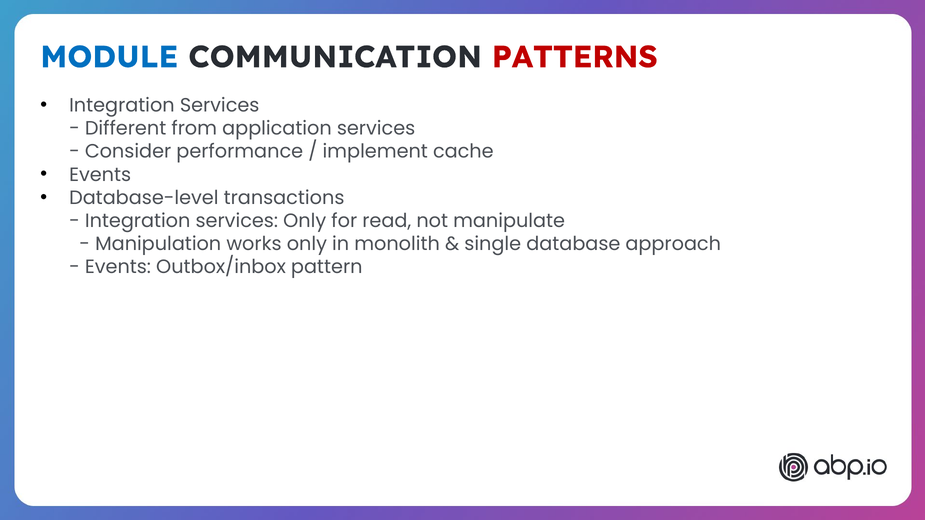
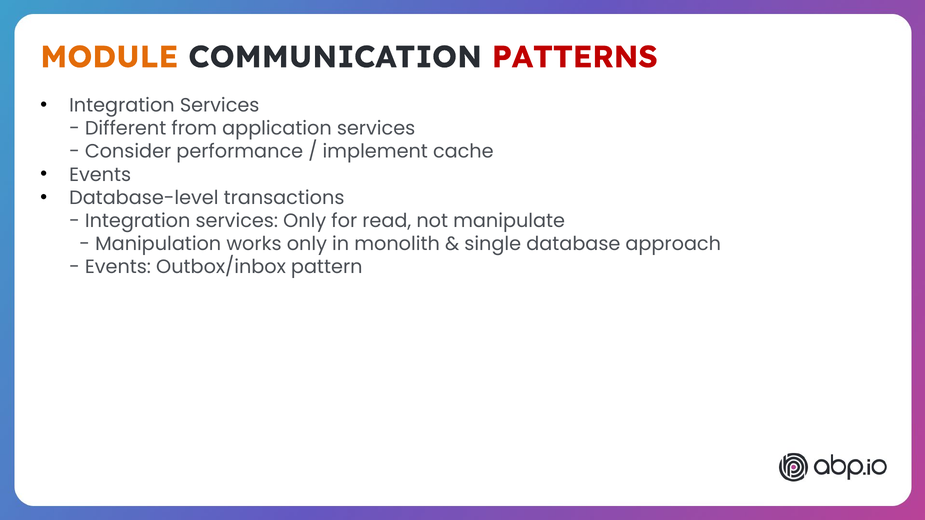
MODULE colour: blue -> orange
